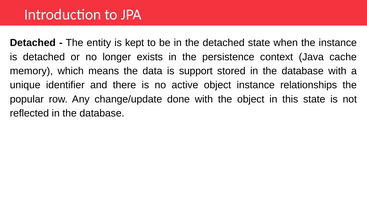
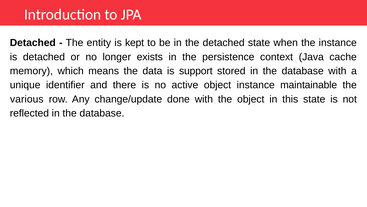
relationships: relationships -> maintainable
popular: popular -> various
